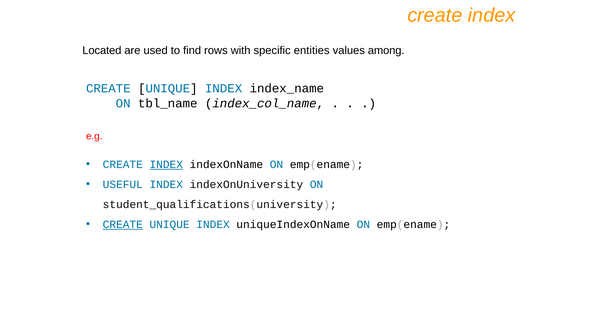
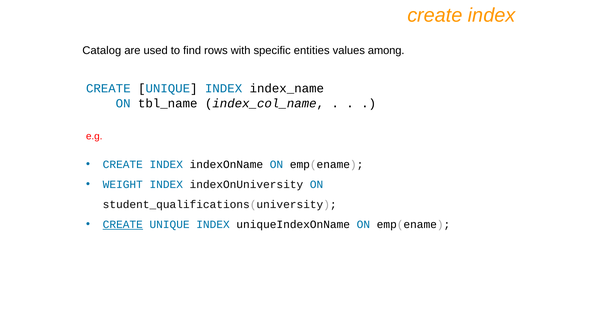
Located: Located -> Catalog
INDEX at (166, 164) underline: present -> none
USEFUL: USEFUL -> WEIGHT
